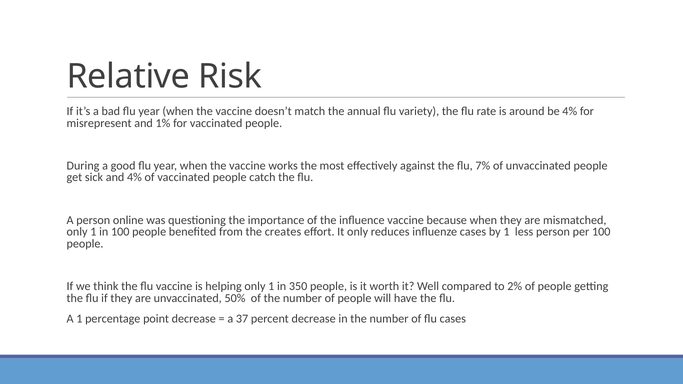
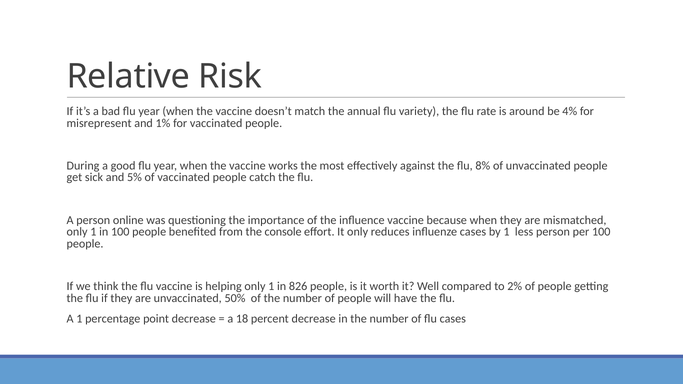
7%: 7% -> 8%
and 4%: 4% -> 5%
creates: creates -> console
350: 350 -> 826
37: 37 -> 18
